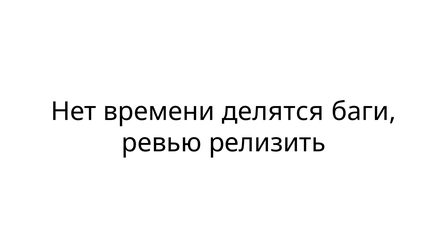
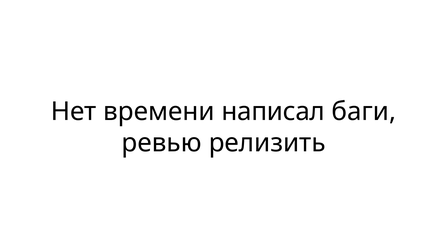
делятся: делятся -> написал
